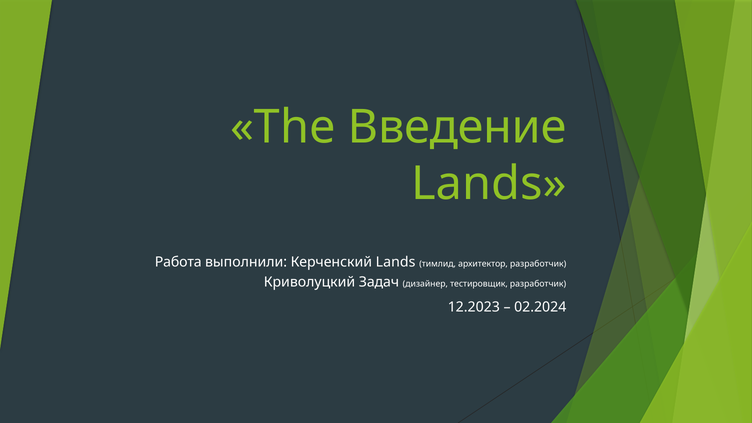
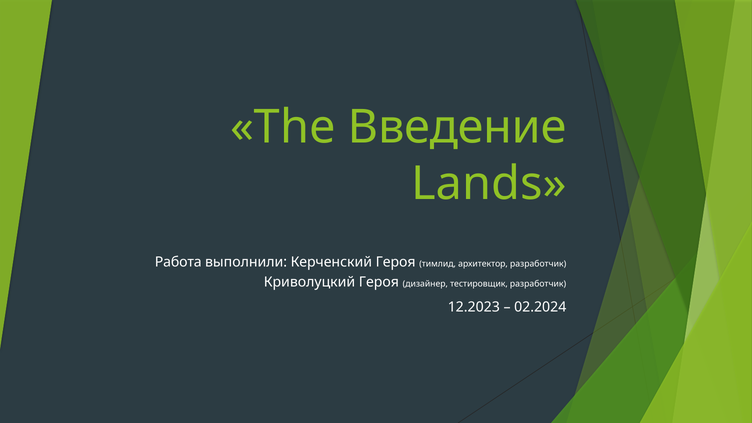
Керченский Lands: Lands -> Героя
Криволуцкий Задач: Задач -> Героя
